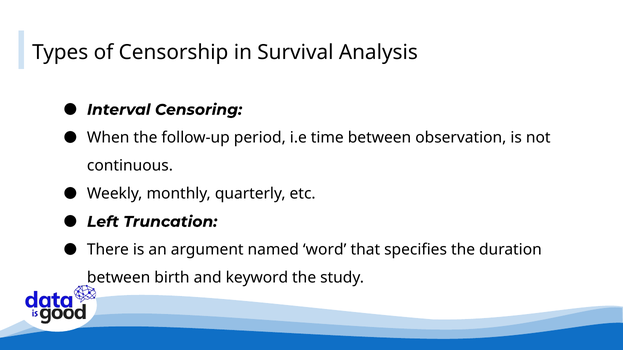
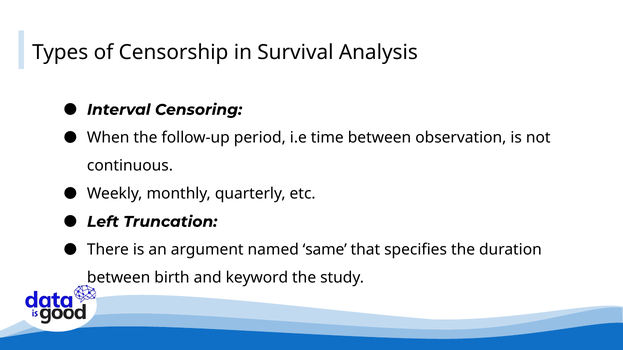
word: word -> same
